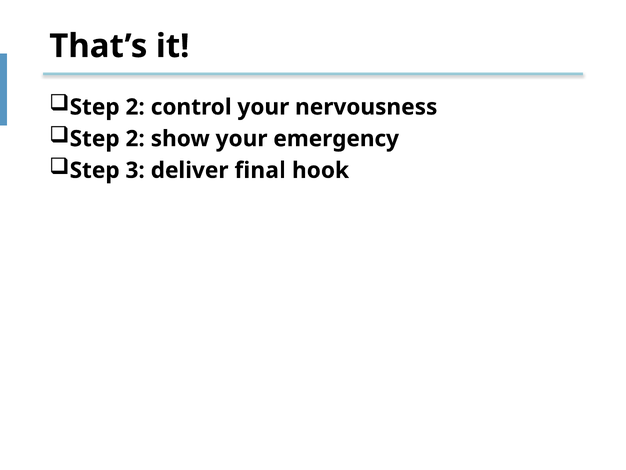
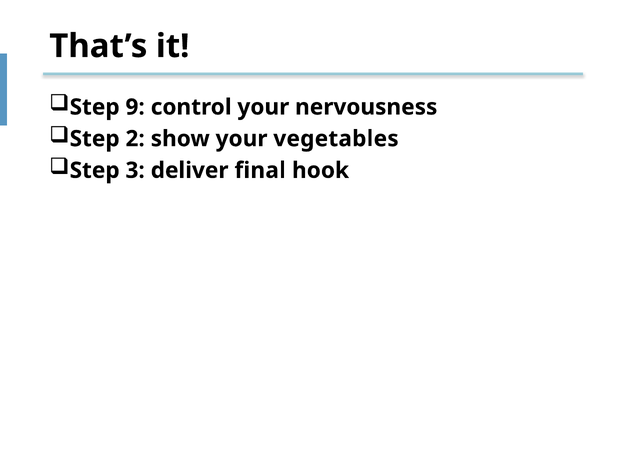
2 at (135, 107): 2 -> 9
emergency: emergency -> vegetables
